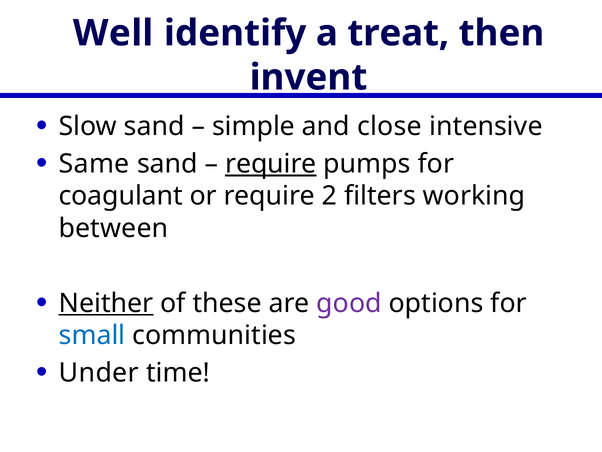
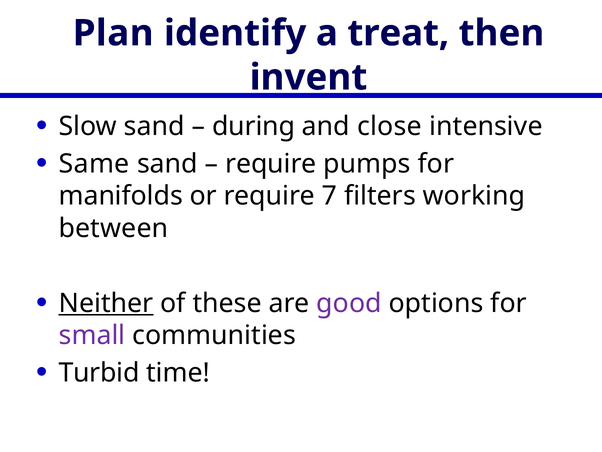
Well: Well -> Plan
simple: simple -> during
require at (271, 164) underline: present -> none
coagulant: coagulant -> manifolds
2: 2 -> 7
small colour: blue -> purple
Under: Under -> Turbid
